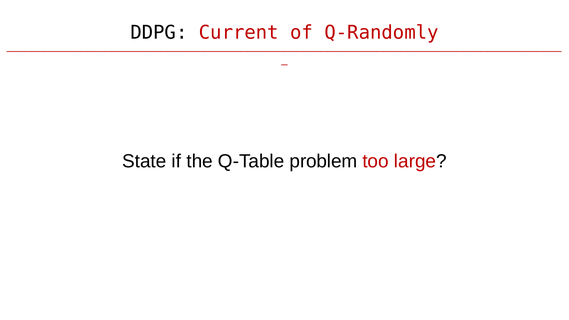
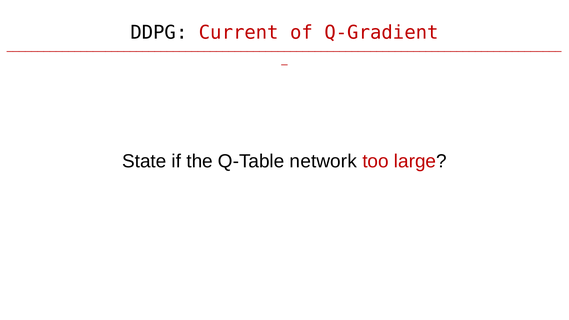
Q-Randomly: Q-Randomly -> Q-Gradient
problem: problem -> network
